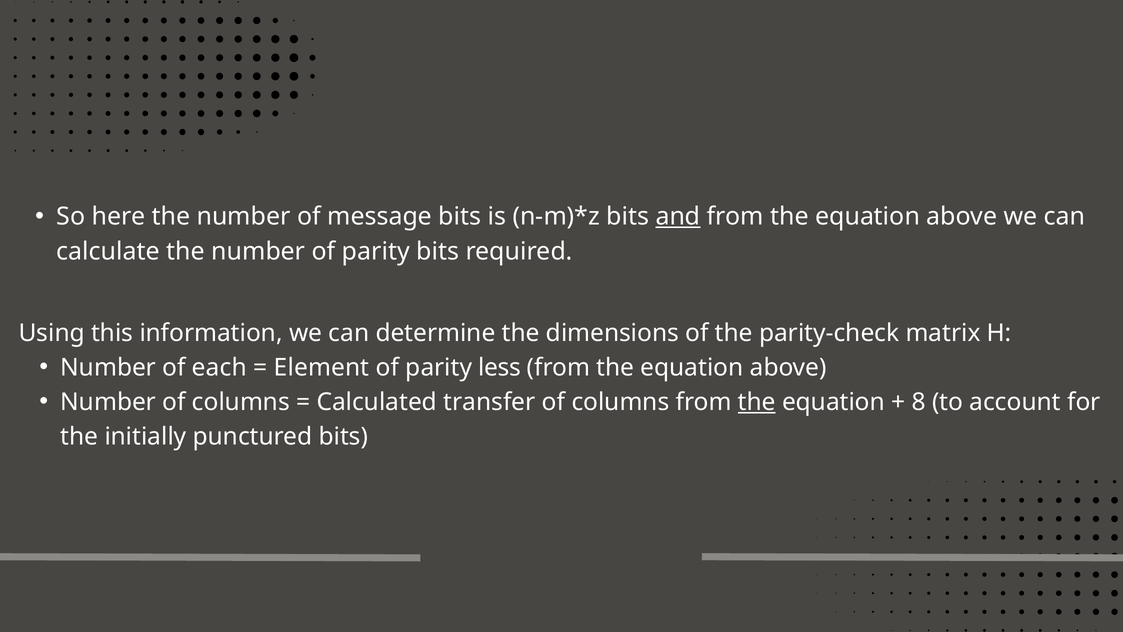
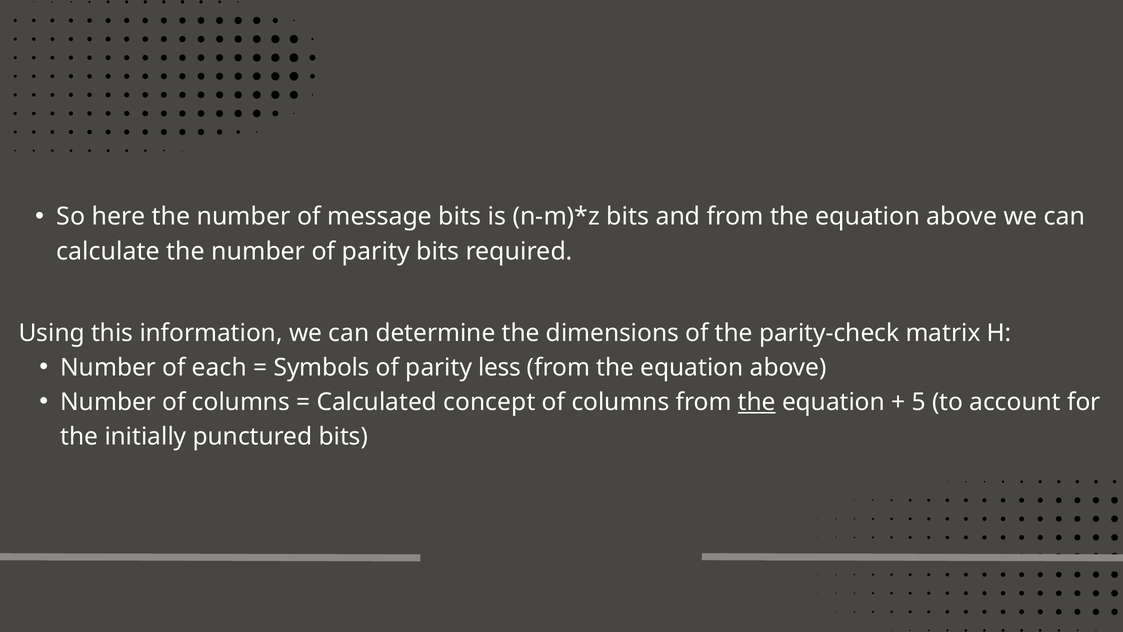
and underline: present -> none
Element: Element -> Symbols
transfer: transfer -> concept
8: 8 -> 5
